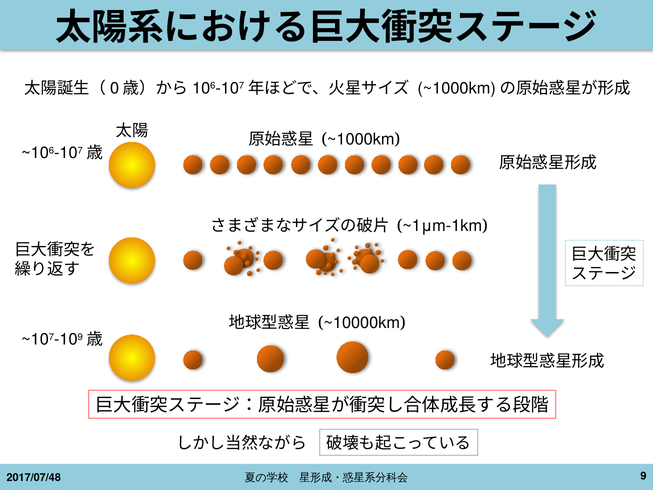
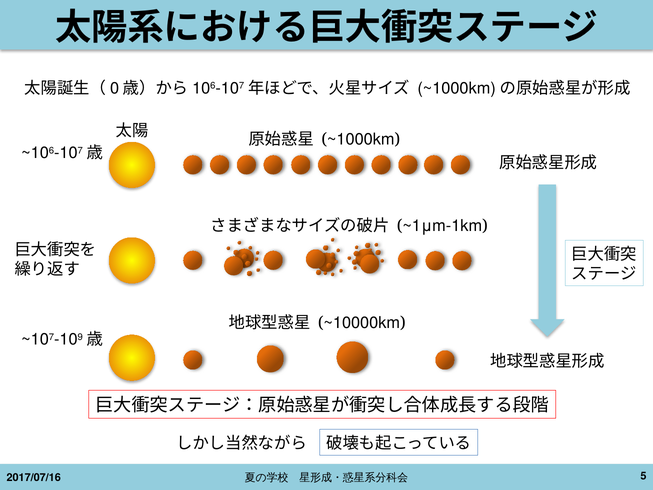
9: 9 -> 5
2017/07/48: 2017/07/48 -> 2017/07/16
